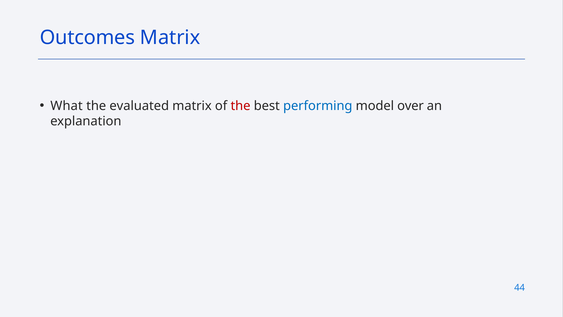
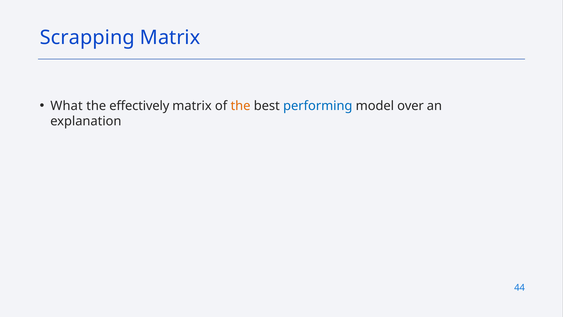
Outcomes: Outcomes -> Scrapping
evaluated: evaluated -> effectively
the at (241, 106) colour: red -> orange
